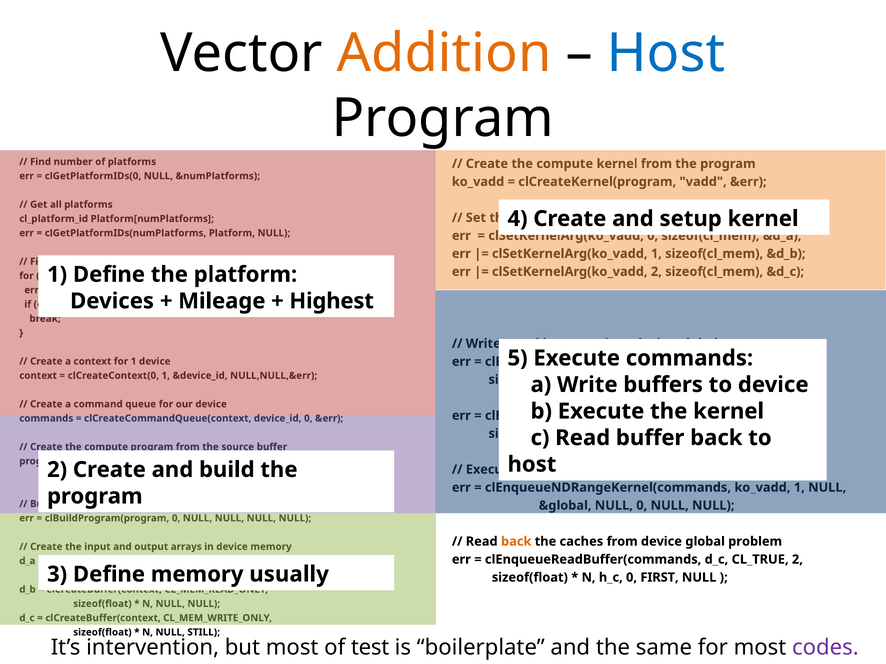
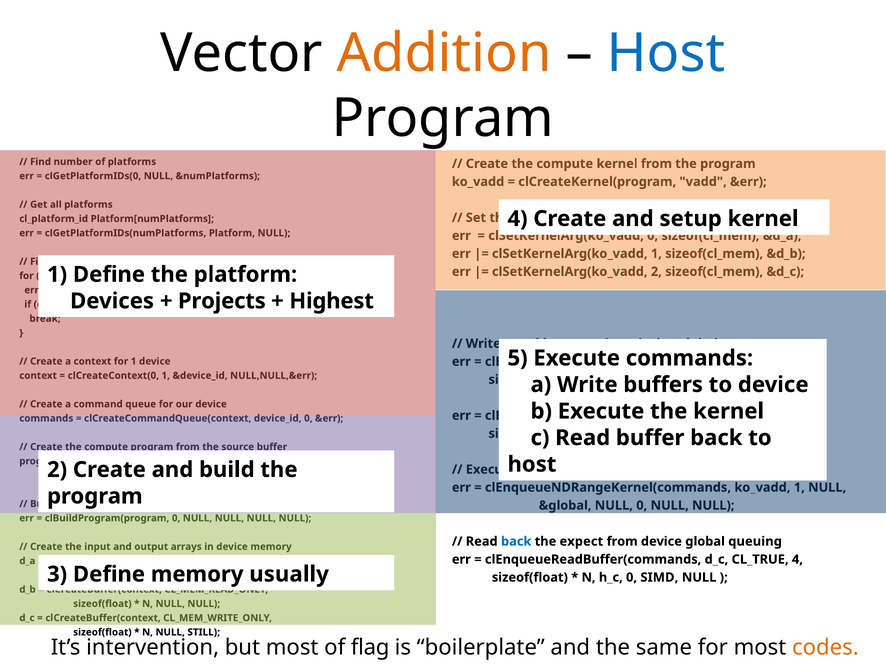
Mileage: Mileage -> Projects
back at (516, 542) colour: orange -> blue
caches: caches -> expect
problem: problem -> queuing
CL_TRUE 2: 2 -> 4
FIRST: FIRST -> SIMD
test: test -> flag
codes colour: purple -> orange
